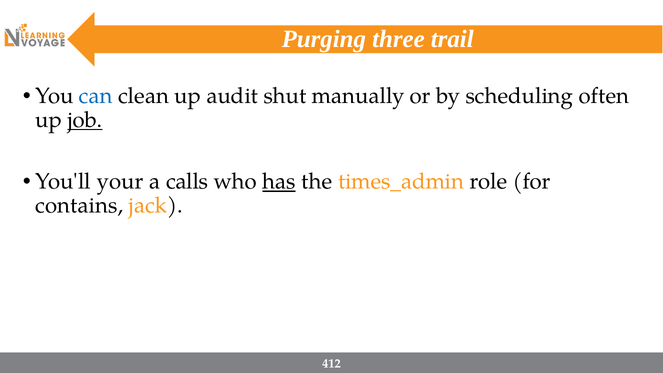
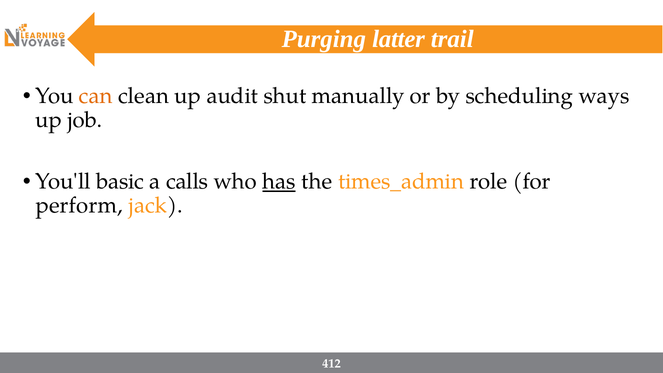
three: three -> latter
can colour: blue -> orange
often: often -> ways
job underline: present -> none
your: your -> basic
contains: contains -> perform
